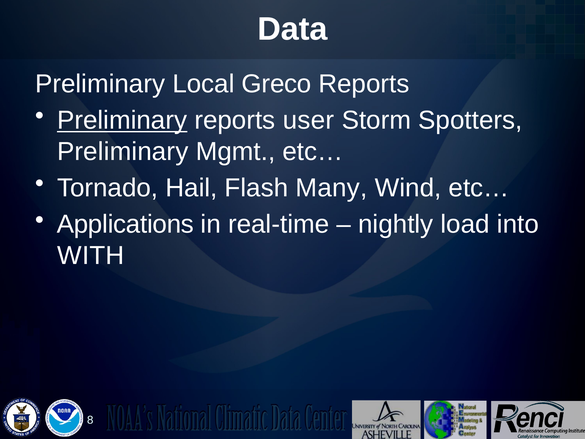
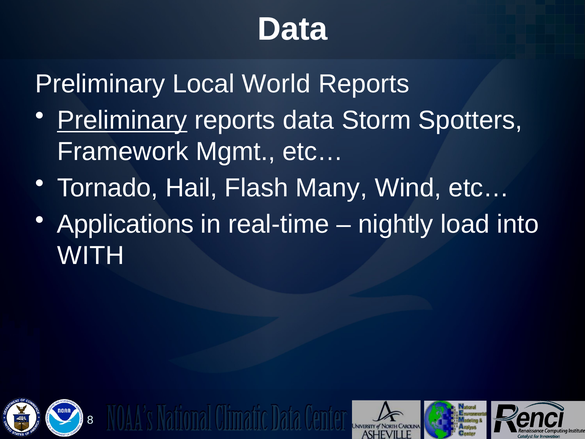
Greco: Greco -> World
reports user: user -> data
Preliminary at (123, 151): Preliminary -> Framework
